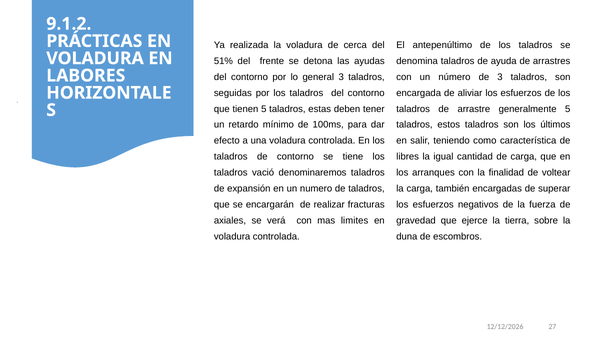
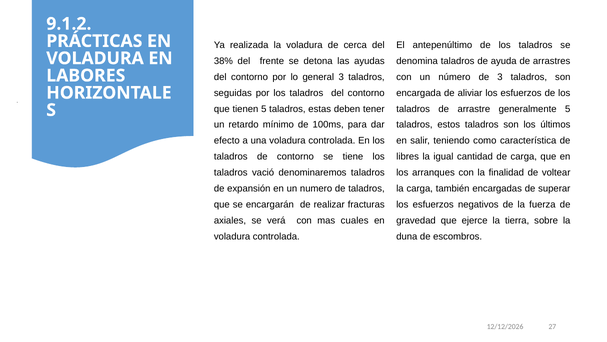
51%: 51% -> 38%
limites: limites -> cuales
